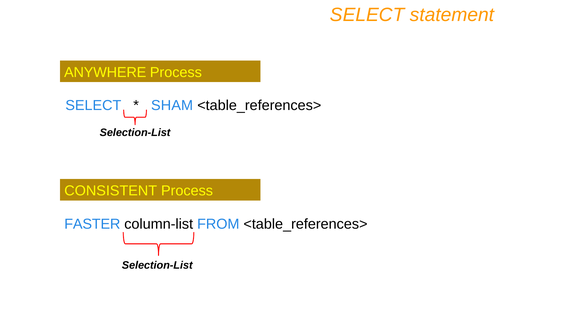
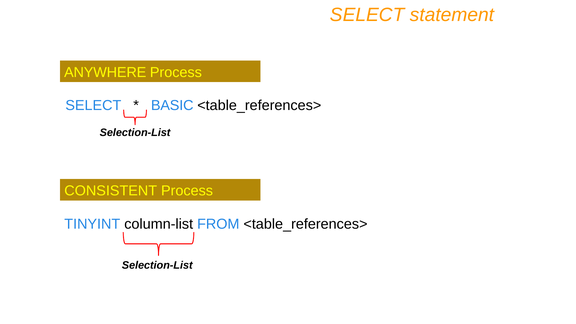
SHAM: SHAM -> BASIC
FASTER: FASTER -> TINYINT
